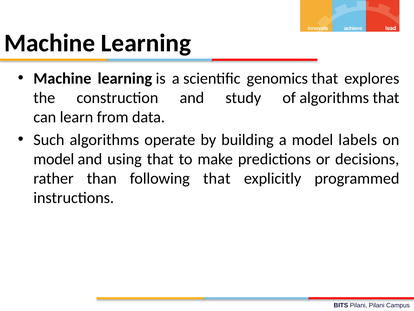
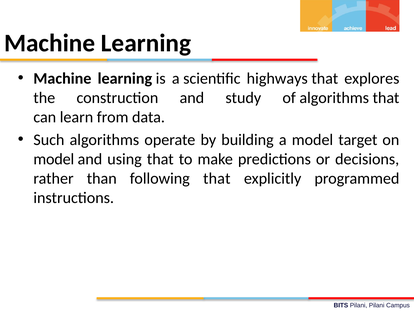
genomics: genomics -> highways
labels: labels -> target
